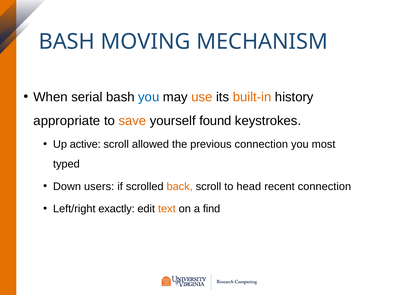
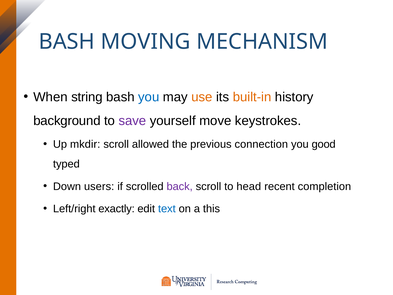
serial: serial -> string
appropriate: appropriate -> background
save colour: orange -> purple
found: found -> move
active: active -> mkdir
most: most -> good
back colour: orange -> purple
recent connection: connection -> completion
text colour: orange -> blue
find: find -> this
